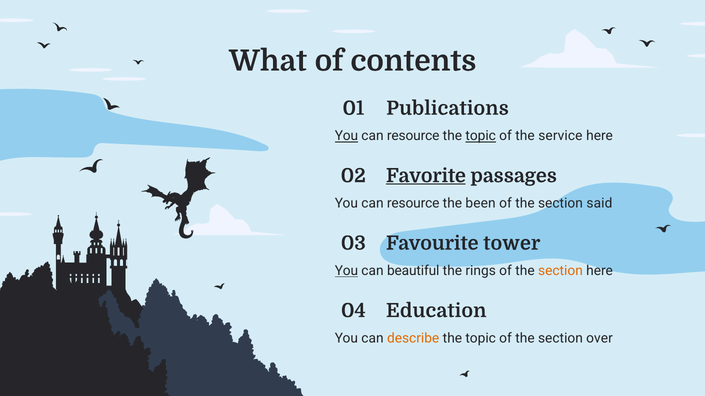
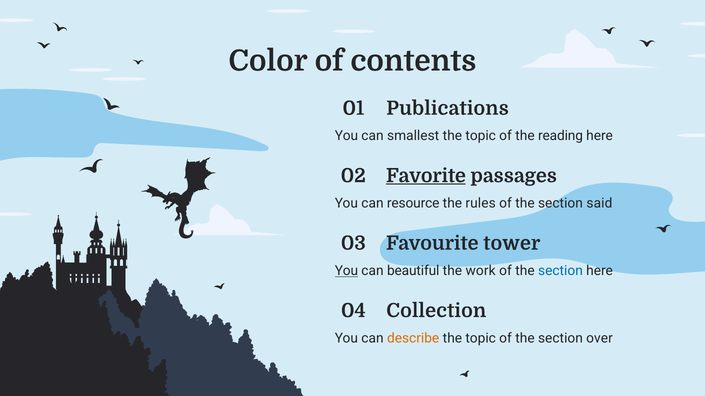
What: What -> Color
You at (346, 136) underline: present -> none
resource at (413, 136): resource -> smallest
topic at (481, 136) underline: present -> none
service: service -> reading
been: been -> rules
rings: rings -> work
section at (560, 271) colour: orange -> blue
Education: Education -> Collection
